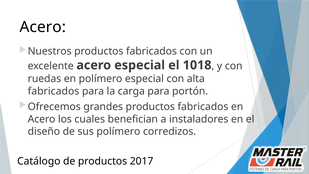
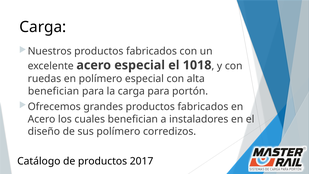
Acero at (43, 27): Acero -> Carga
fabricados at (53, 91): fabricados -> benefician
